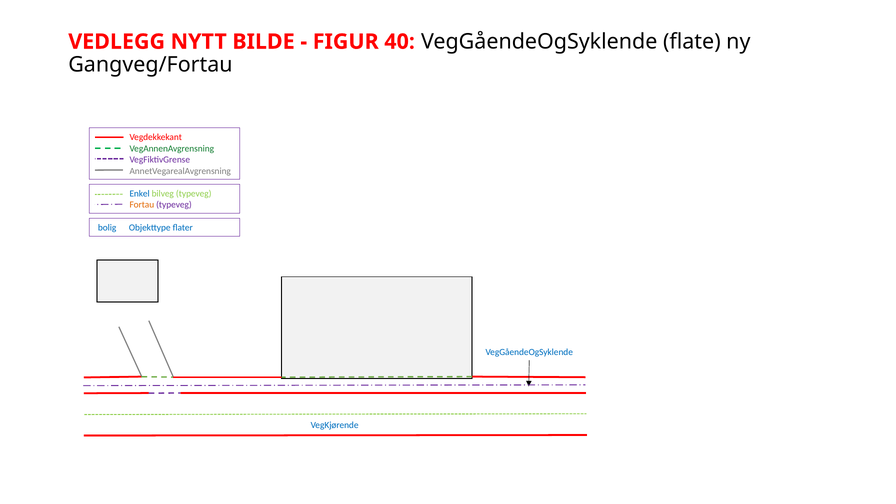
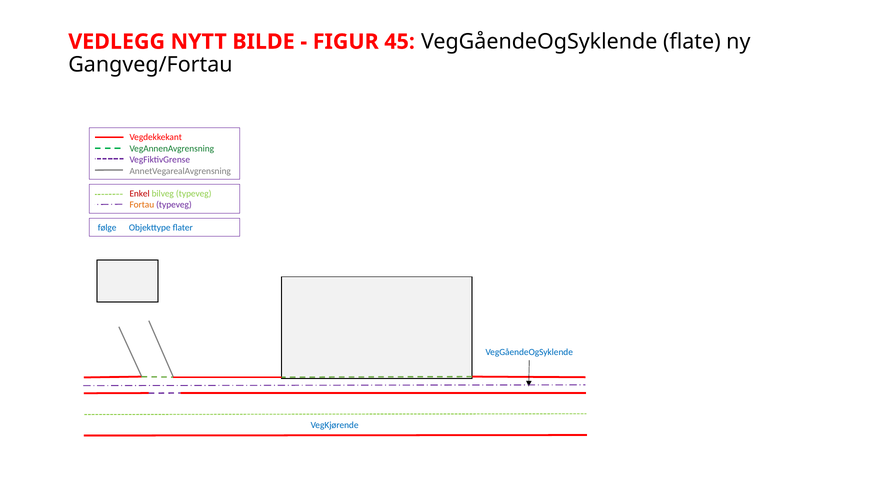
40: 40 -> 45
Enkel colour: blue -> red
bolig: bolig -> følge
